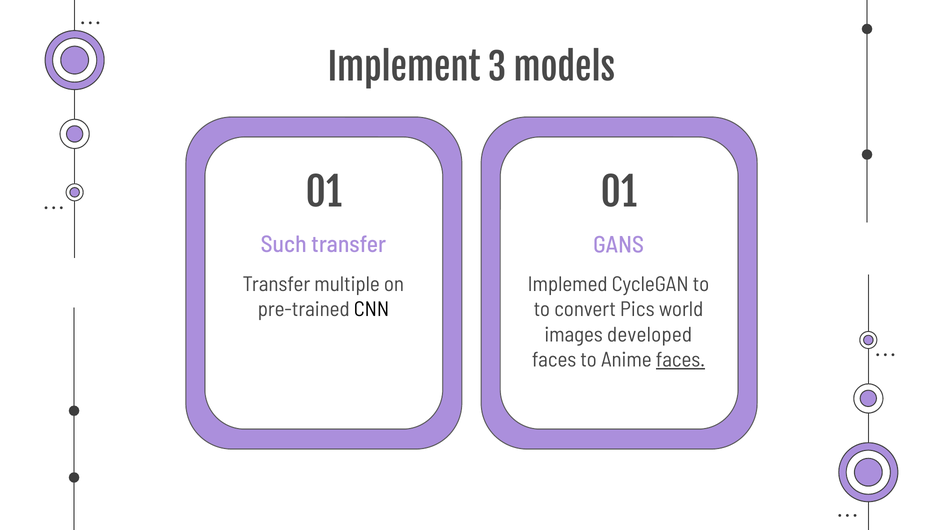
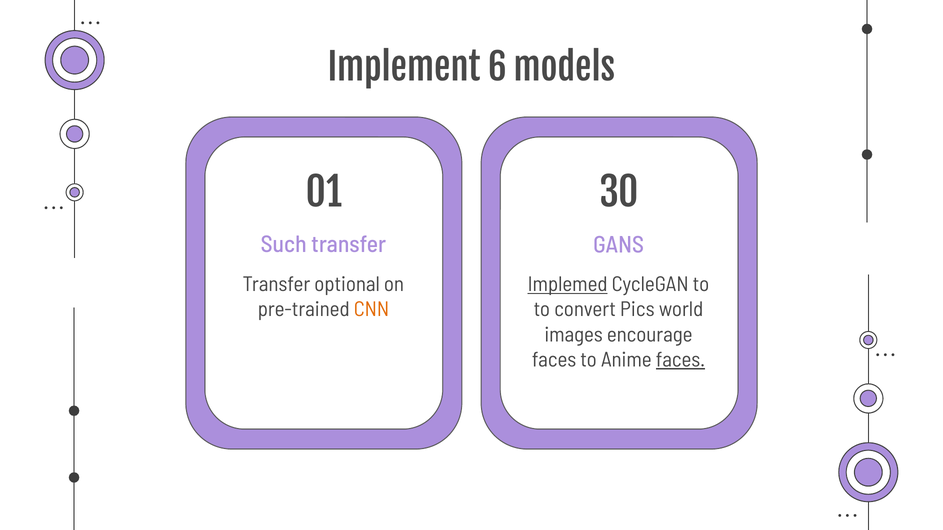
3: 3 -> 6
01 01: 01 -> 30
multiple: multiple -> optional
Implemed underline: none -> present
CNN colour: black -> orange
developed: developed -> encourage
